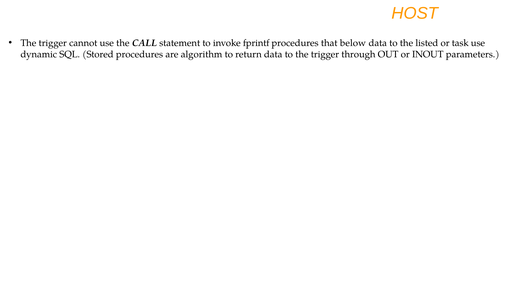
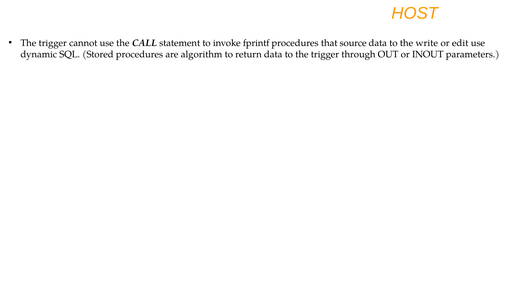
below: below -> source
listed: listed -> write
task: task -> edit
